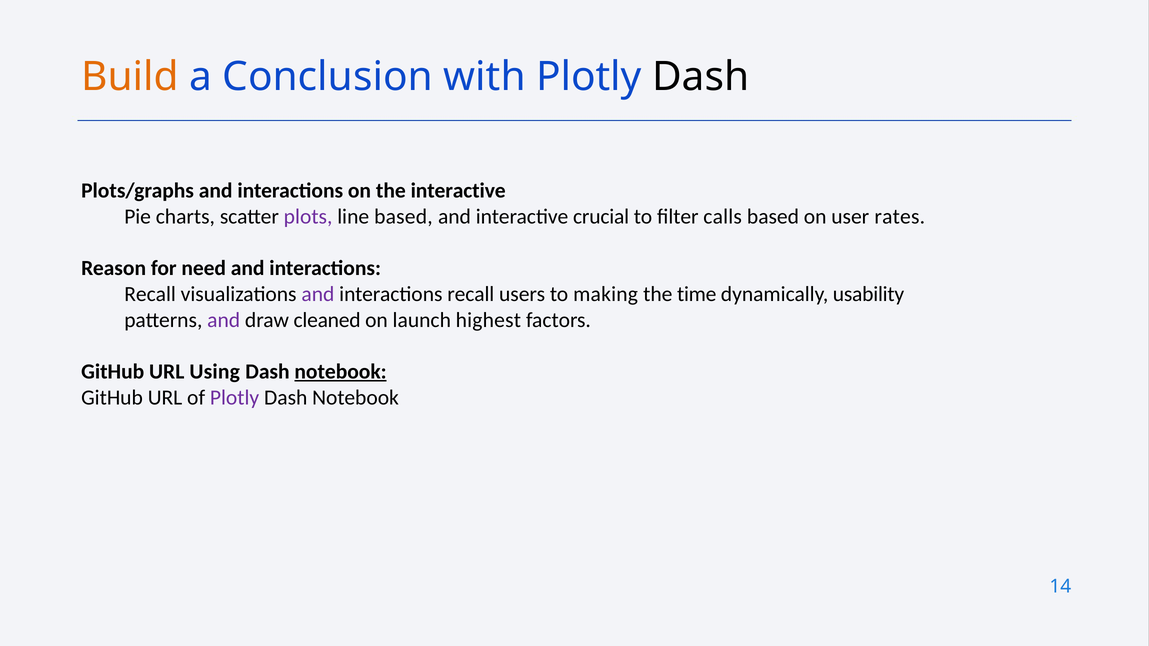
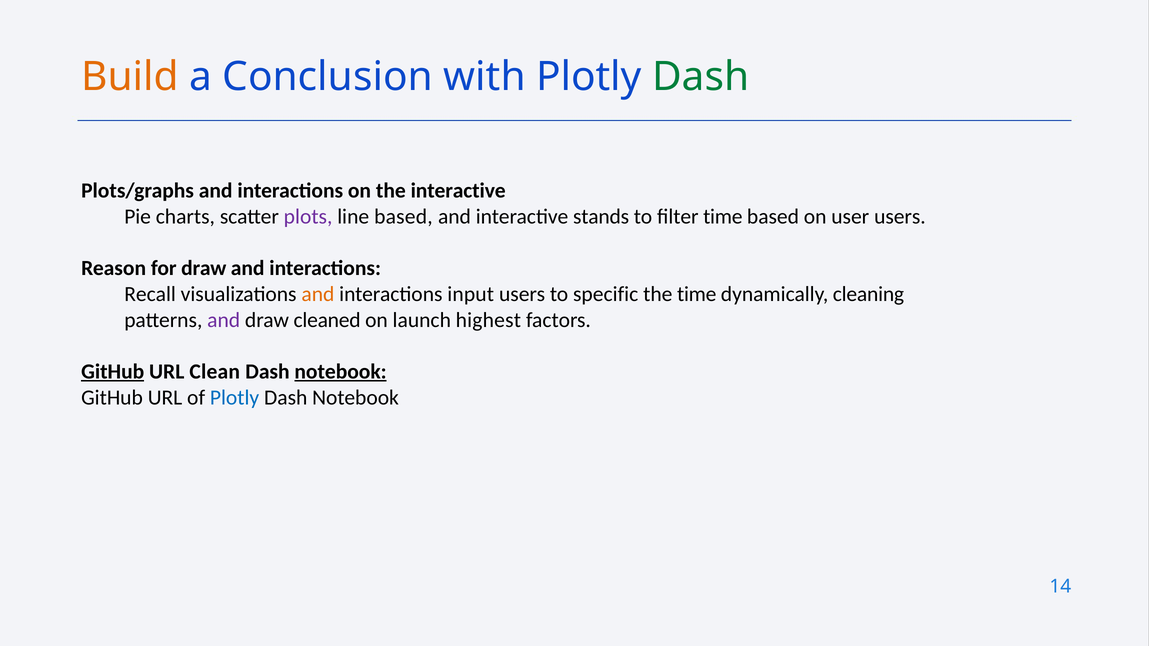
Dash at (701, 77) colour: black -> green
crucial: crucial -> stands
filter calls: calls -> time
user rates: rates -> users
for need: need -> draw
and at (318, 294) colour: purple -> orange
recall at (471, 294): recall -> input
making: making -> specific
usability: usability -> cleaning
GitHub at (113, 372) underline: none -> present
Using: Using -> Clean
Plotly at (235, 398) colour: purple -> blue
